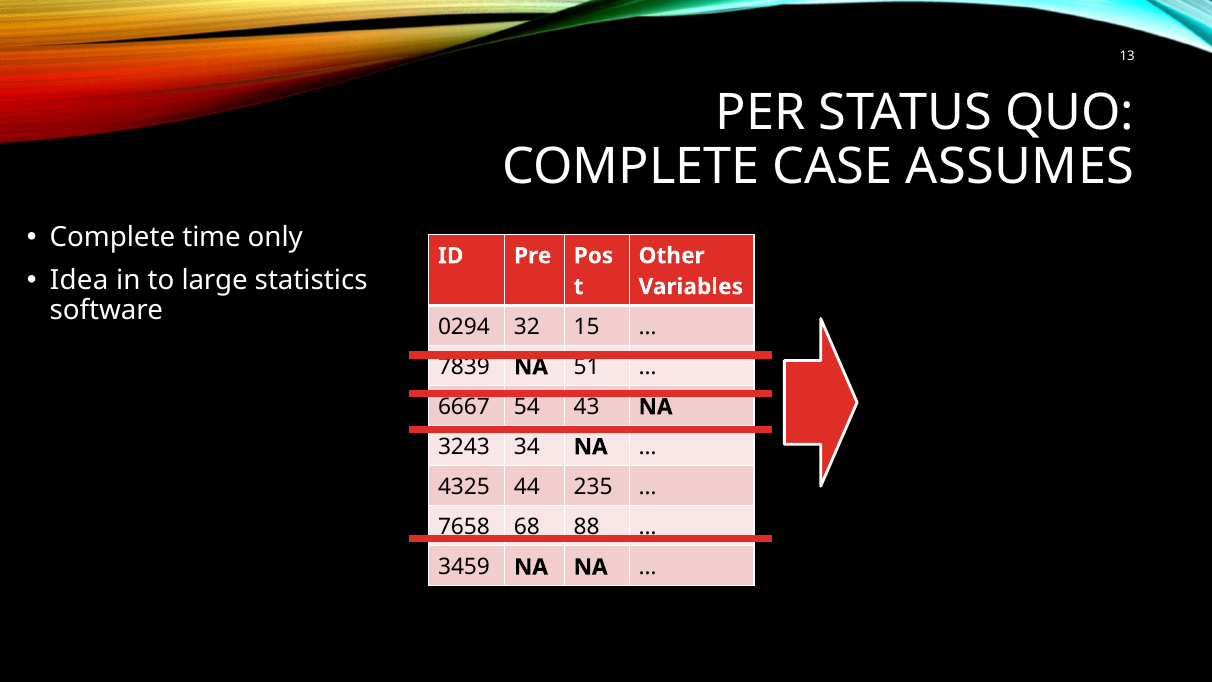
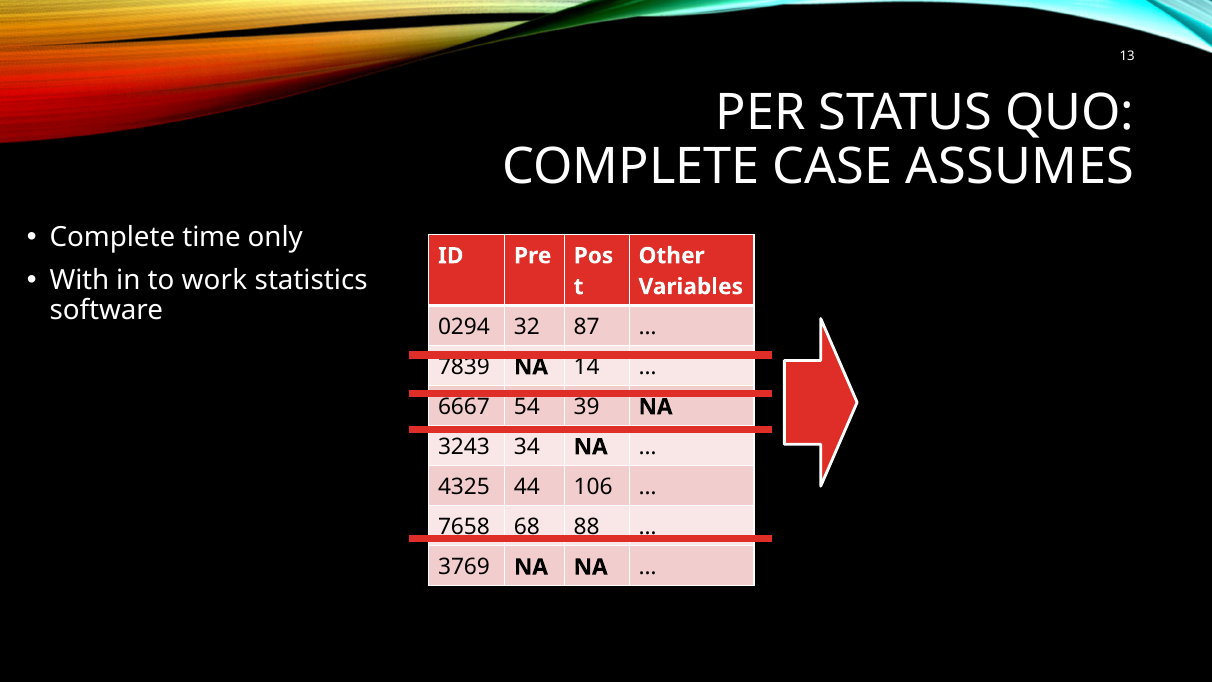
Idea: Idea -> With
large: large -> work
15: 15 -> 87
51: 51 -> 14
43: 43 -> 39
235: 235 -> 106
3459: 3459 -> 3769
